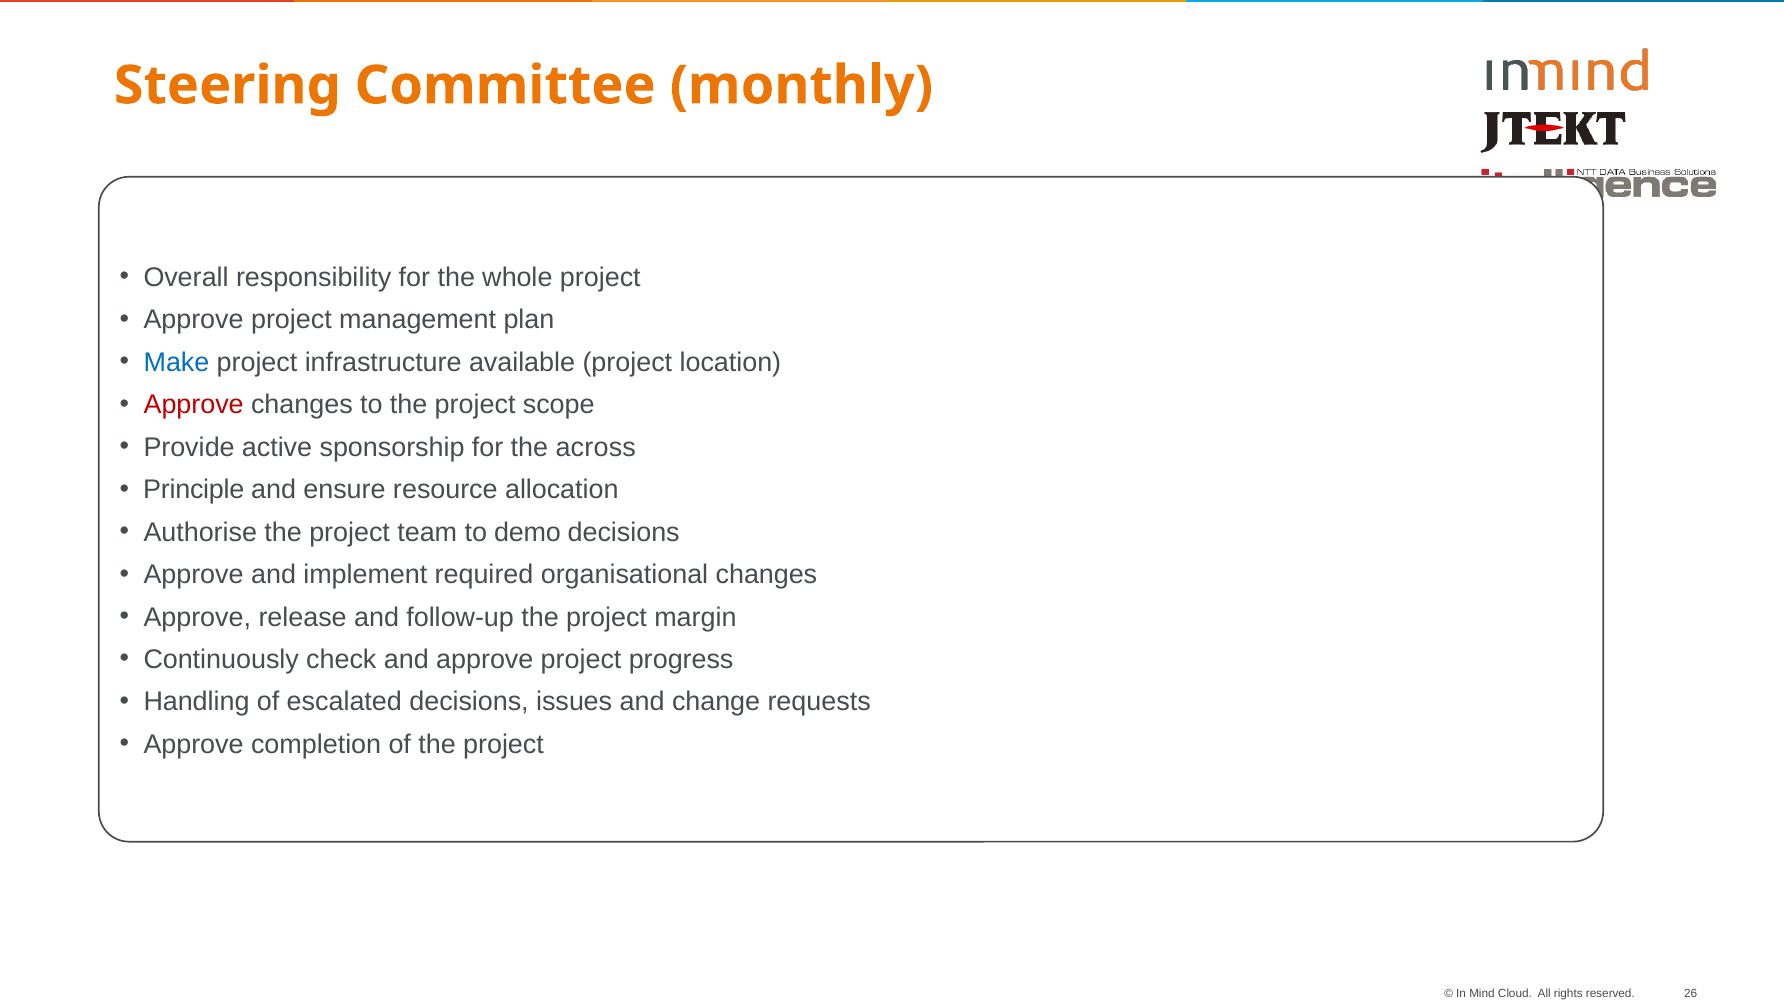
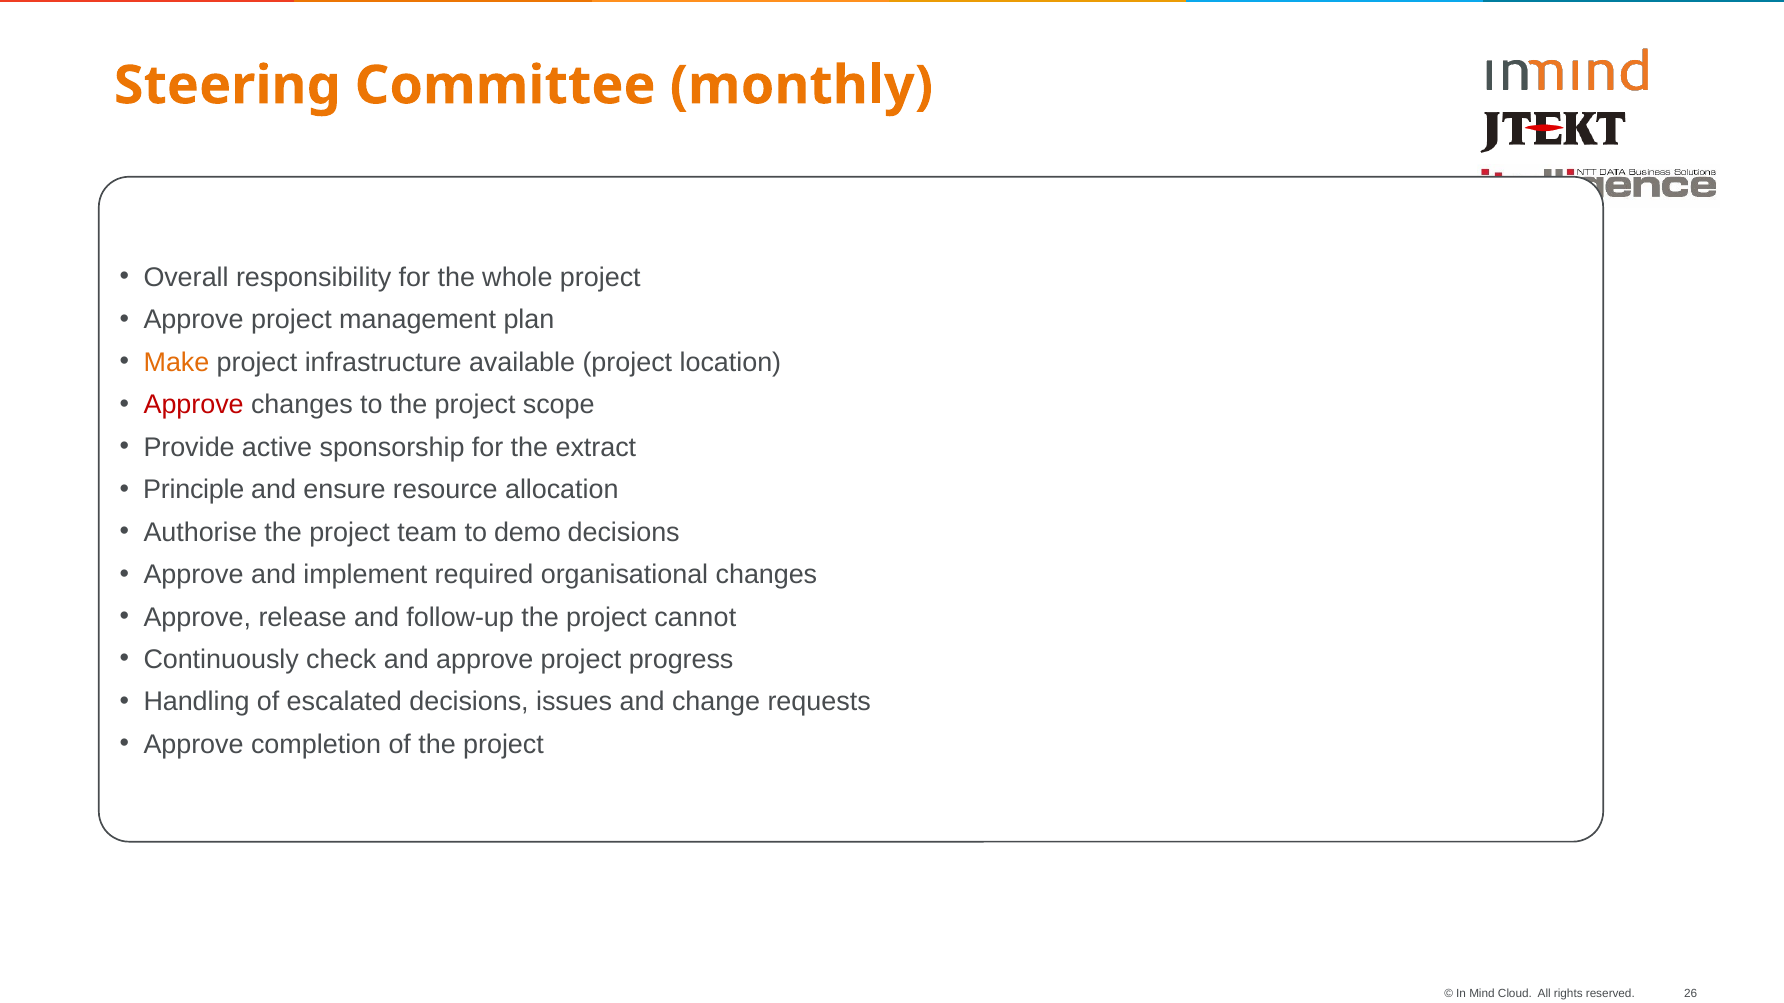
Make colour: blue -> orange
across: across -> extract
margin: margin -> cannot
